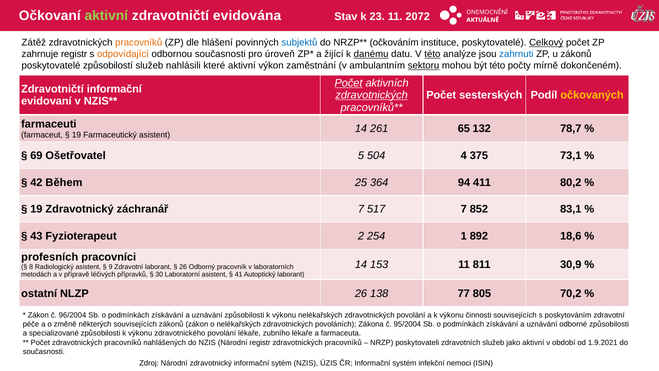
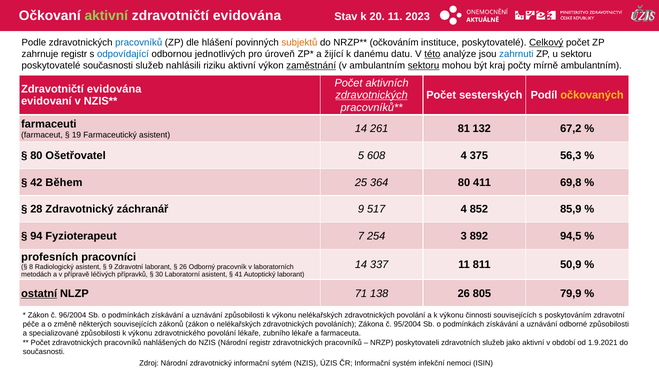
23: 23 -> 20
2072: 2072 -> 2023
Zátěž: Zátěž -> Podle
pracovníků at (139, 42) colour: orange -> blue
subjektů colour: blue -> orange
odpovídající colour: orange -> blue
odbornou současnosti: současnosti -> jednotlivých
danému underline: present -> none
u zákonů: zákonů -> sektoru
poskytovatelé způsobilostí: způsobilostí -> současnosti
které: které -> riziku
zaměstnání underline: none -> present
být této: této -> kraj
mírně dokončeném: dokončeném -> ambulantním
Počet at (349, 83) underline: present -> none
informační at (114, 89): informační -> evidována
65: 65 -> 81
78,7: 78,7 -> 67,2
69 at (36, 155): 69 -> 80
504: 504 -> 608
73,1: 73,1 -> 56,3
364 94: 94 -> 80
80,2: 80,2 -> 69,8
19 at (36, 209): 19 -> 28
záchranář 7: 7 -> 9
517 7: 7 -> 4
83,1: 83,1 -> 85,9
43: 43 -> 94
2: 2 -> 7
1: 1 -> 3
18,6: 18,6 -> 94,5
153: 153 -> 337
30,9: 30,9 -> 50,9
ostatní underline: none -> present
NLZP 26: 26 -> 71
138 77: 77 -> 26
70,2: 70,2 -> 79,9
